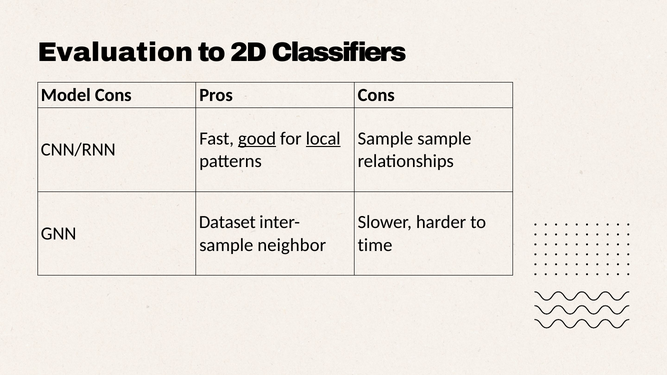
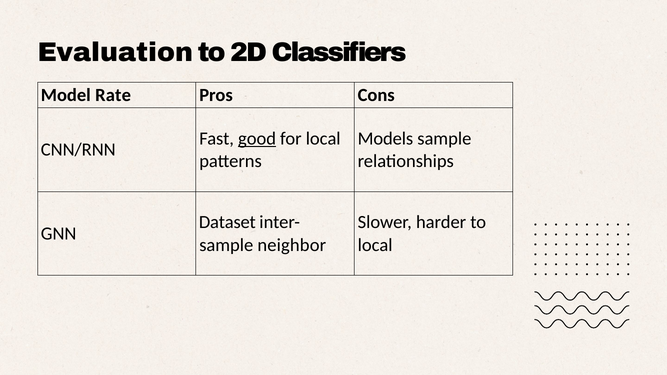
Model Cons: Cons -> Rate
local at (323, 139) underline: present -> none
Sample at (385, 139): Sample -> Models
time at (375, 245): time -> local
